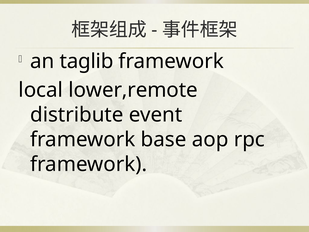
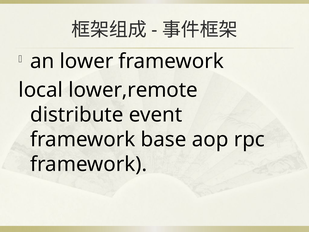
taglib: taglib -> lower
